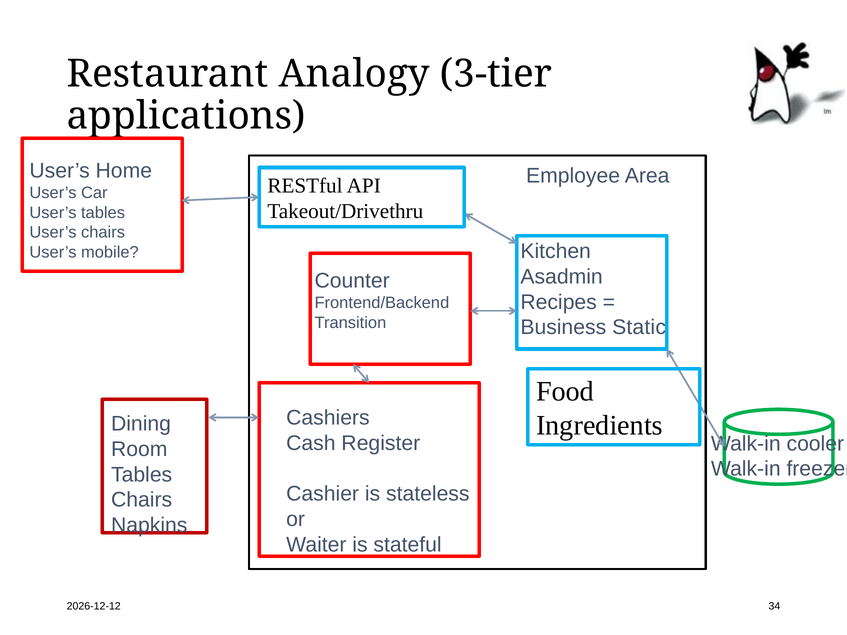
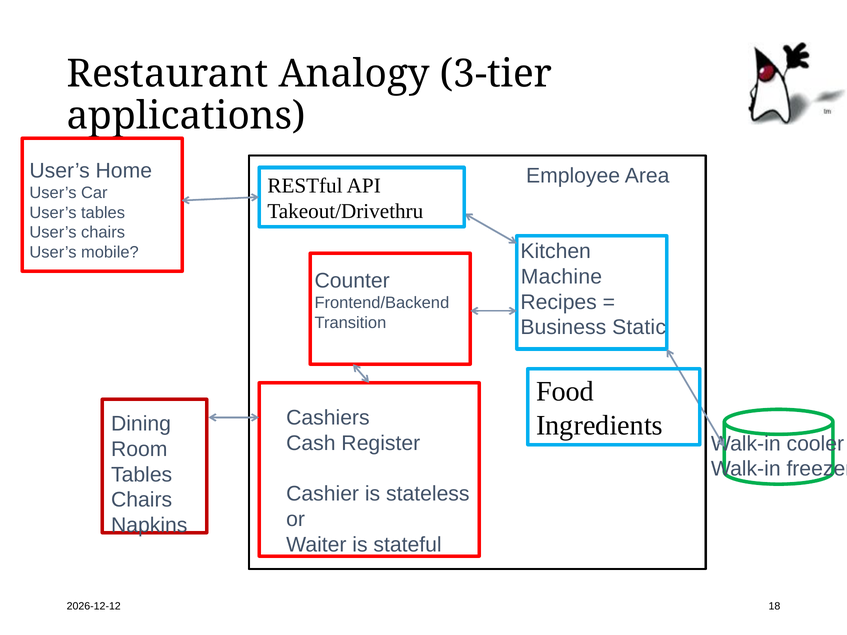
Asadmin: Asadmin -> Machine
34: 34 -> 18
